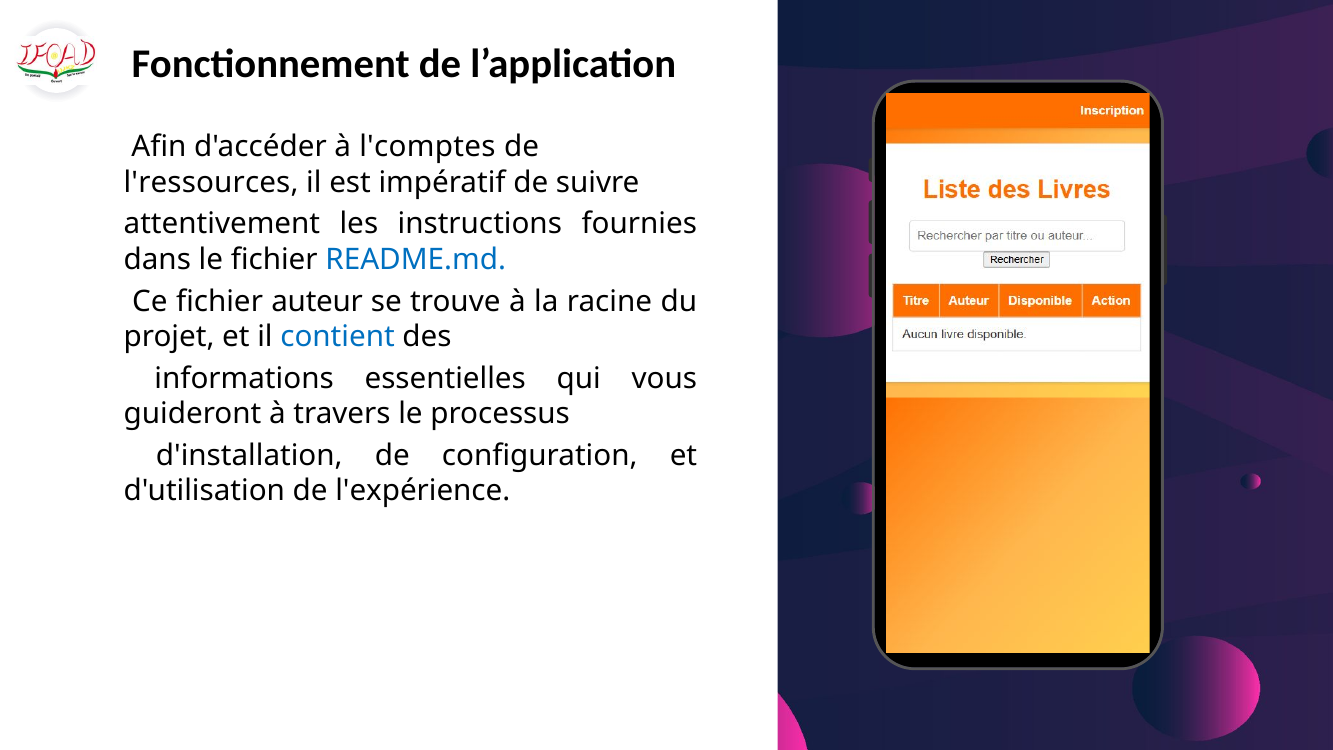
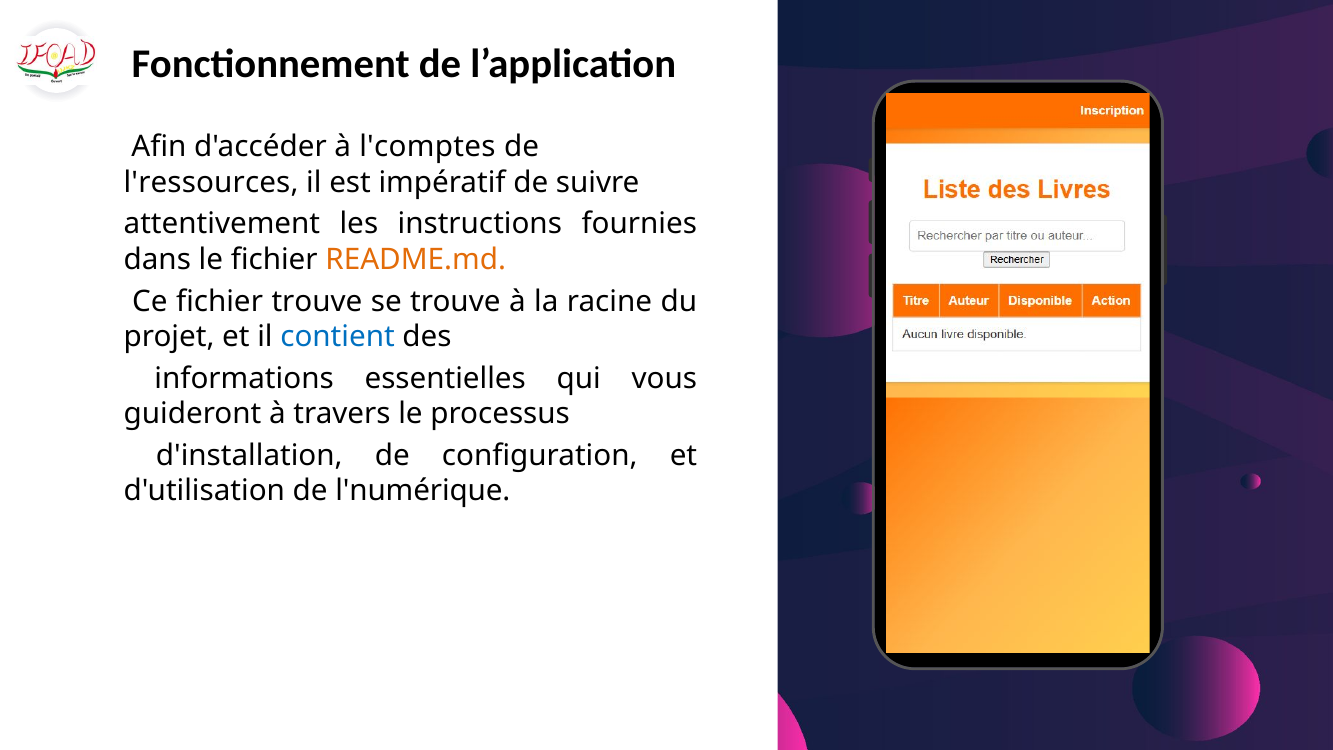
README.md colour: blue -> orange
fichier auteur: auteur -> trouve
l'expérience: l'expérience -> l'numérique
